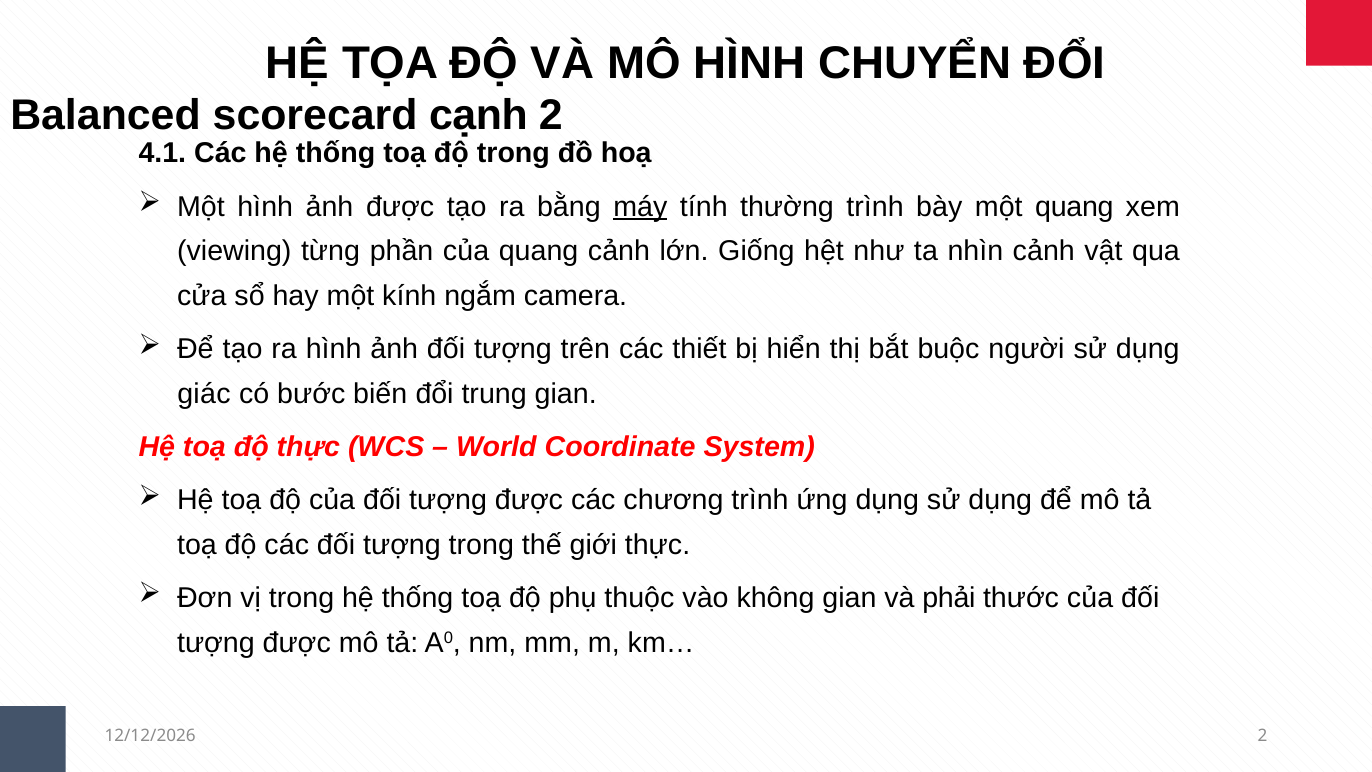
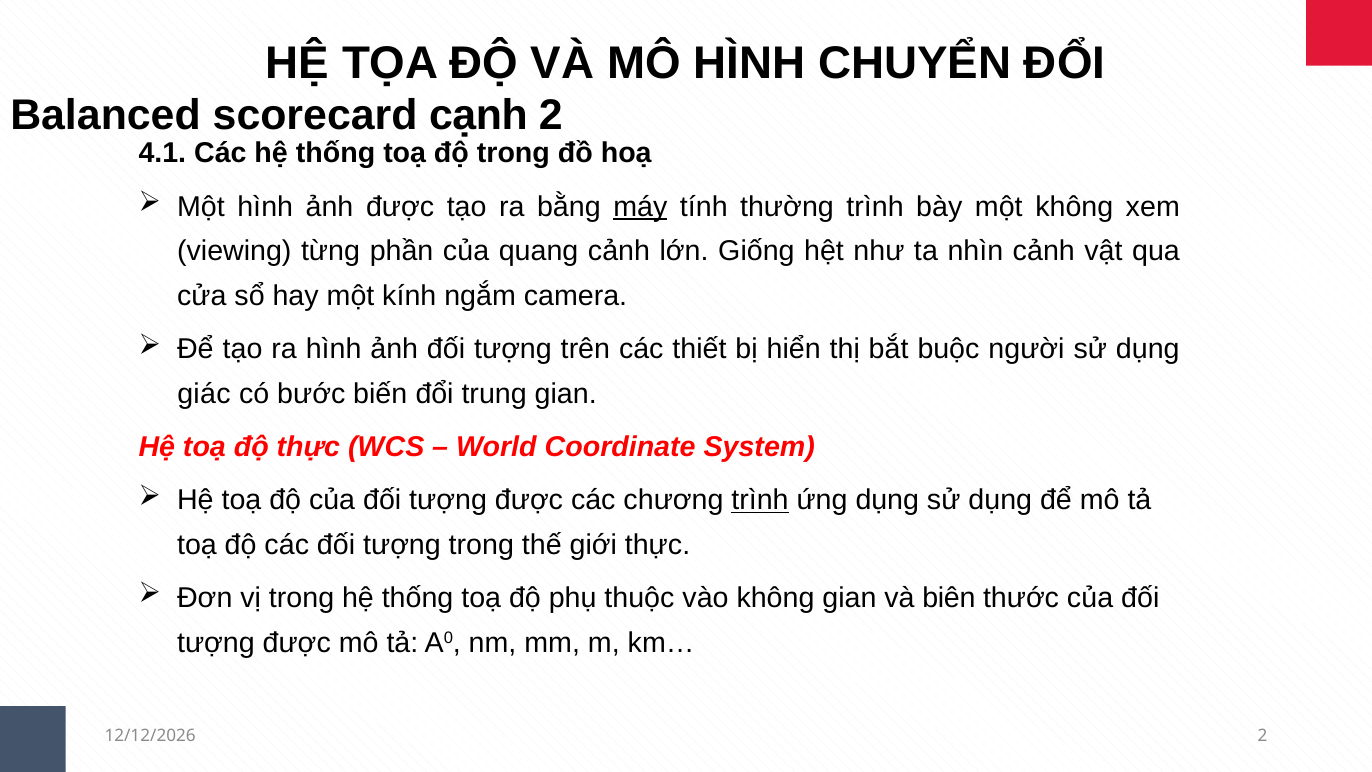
một quang: quang -> không
trình at (760, 500) underline: none -> present
phải: phải -> biên
